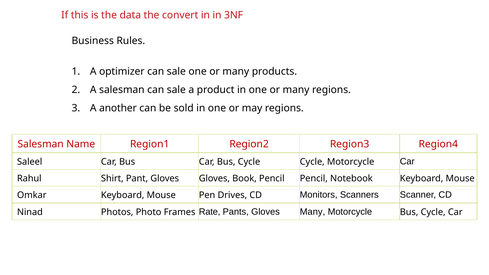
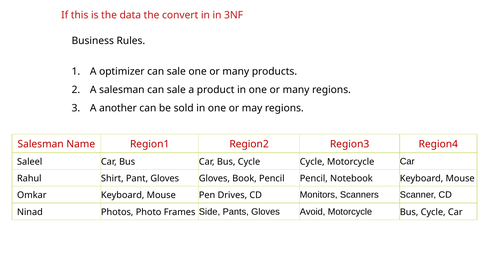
Rate: Rate -> Side
Gloves Many: Many -> Avoid
